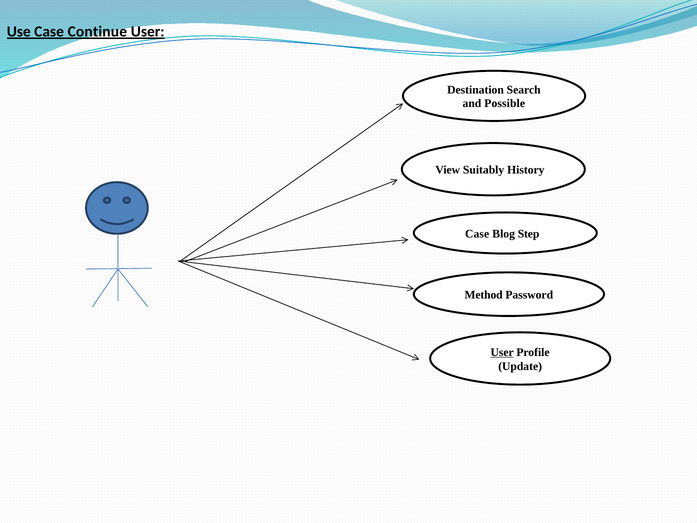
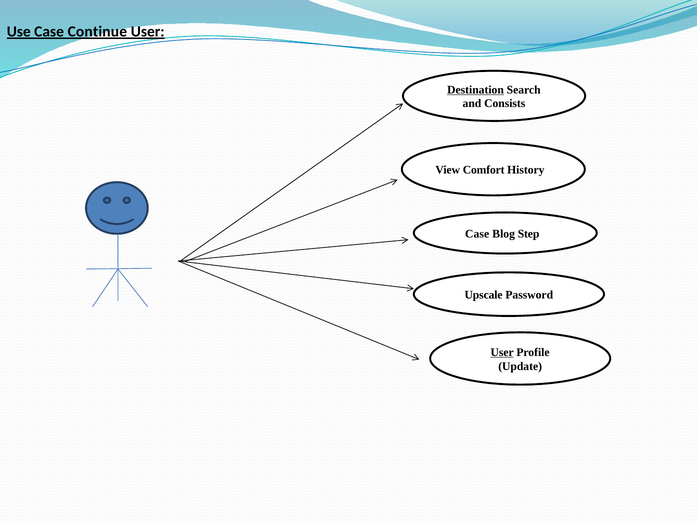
Destination underline: none -> present
Possible: Possible -> Consists
Suitably: Suitably -> Comfort
Method: Method -> Upscale
